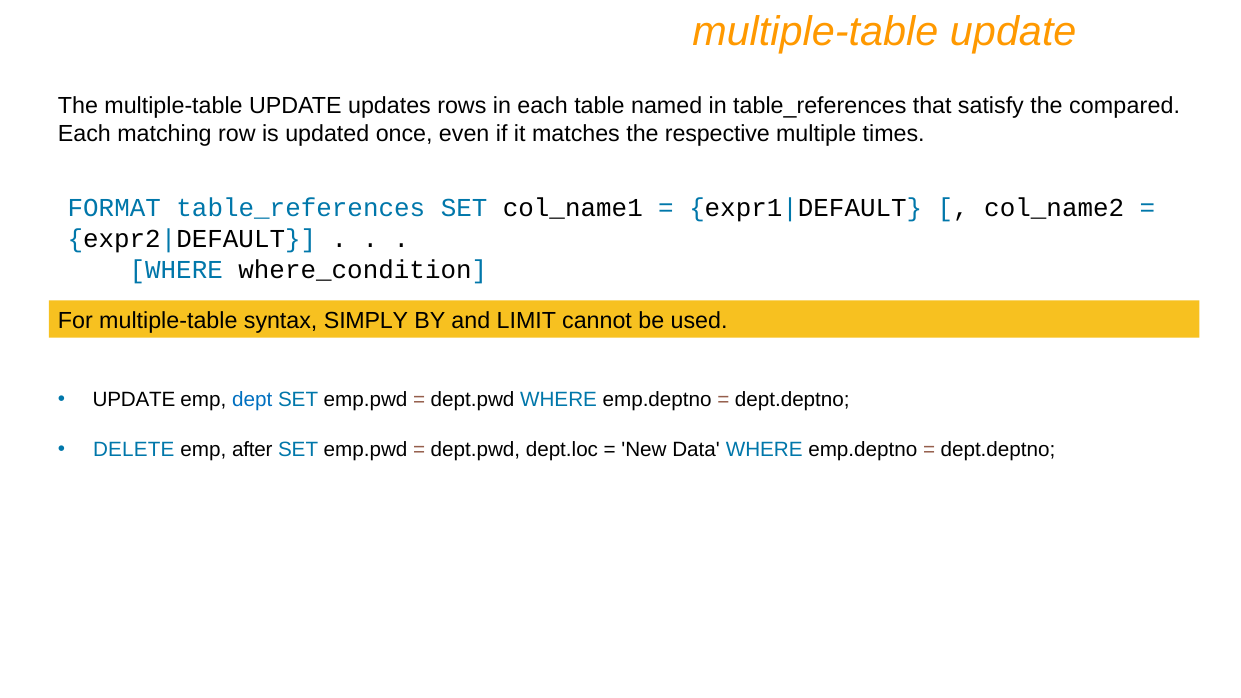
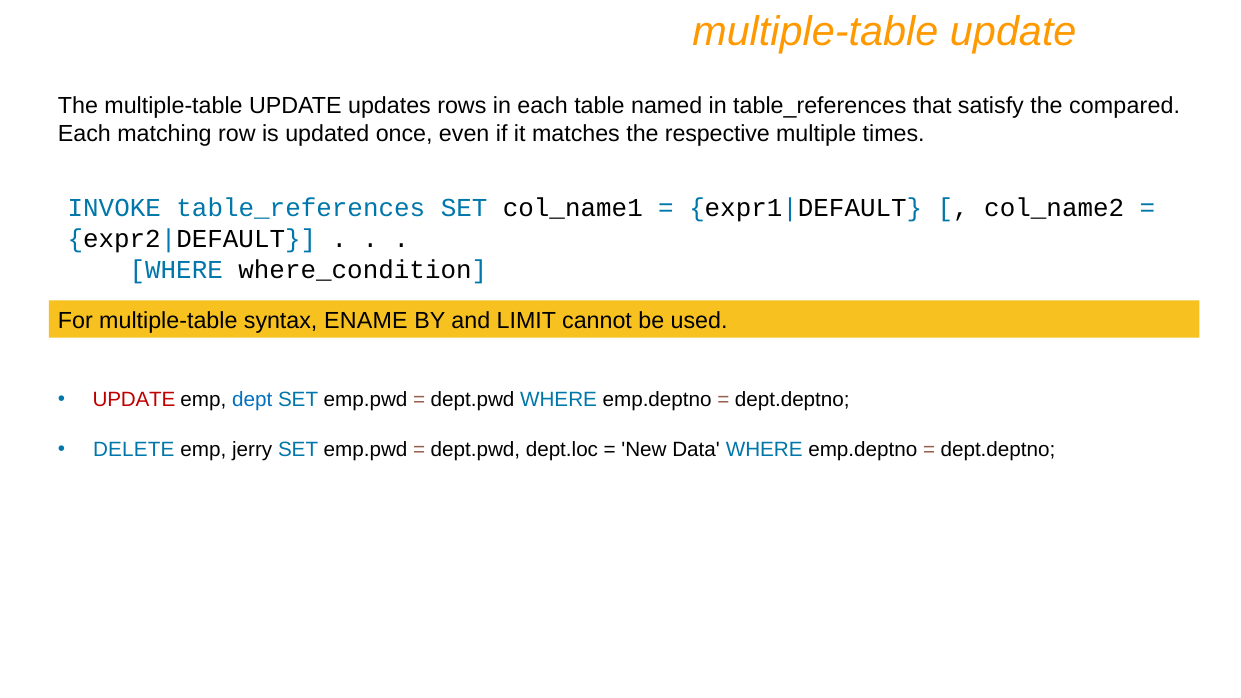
FORMAT: FORMAT -> INVOKE
SIMPLY: SIMPLY -> ENAME
UPDATE at (134, 400) colour: black -> red
after: after -> jerry
